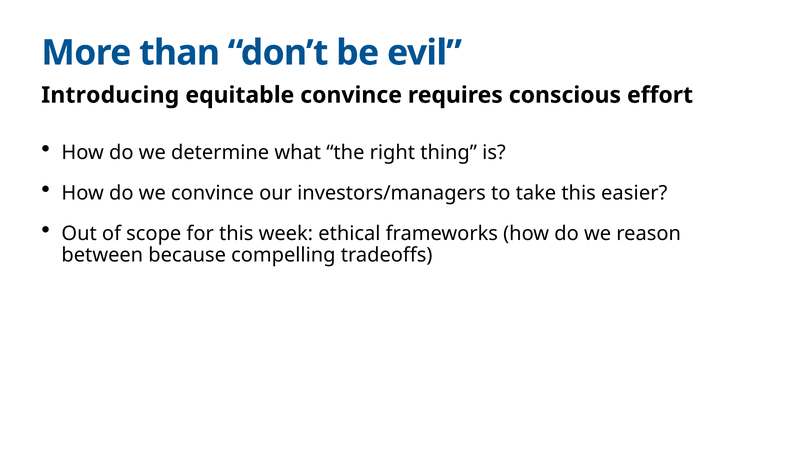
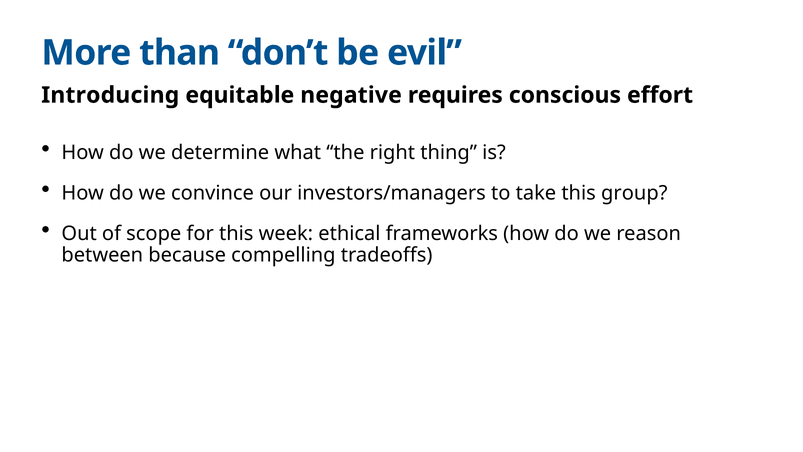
equitable convince: convince -> negative
easier: easier -> group
